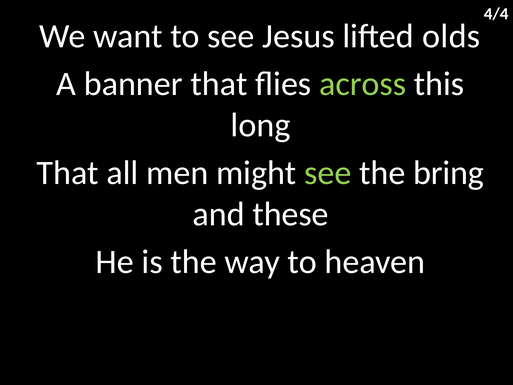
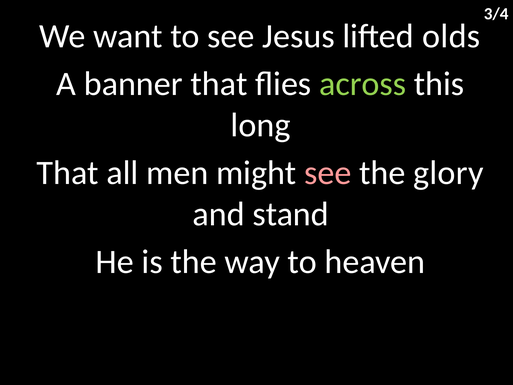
4/4: 4/4 -> 3/4
see at (328, 173) colour: light green -> pink
bring: bring -> glory
these: these -> stand
